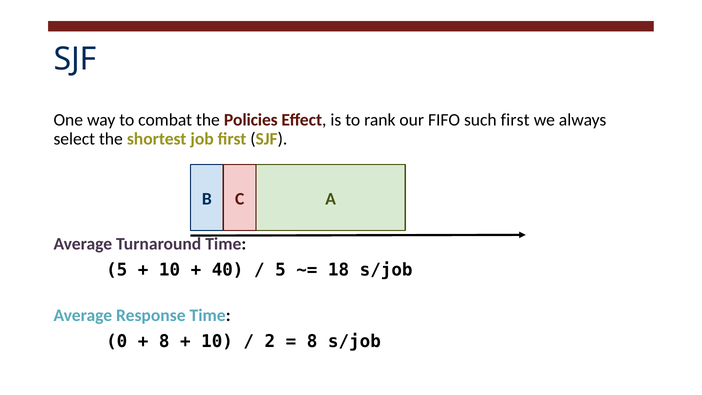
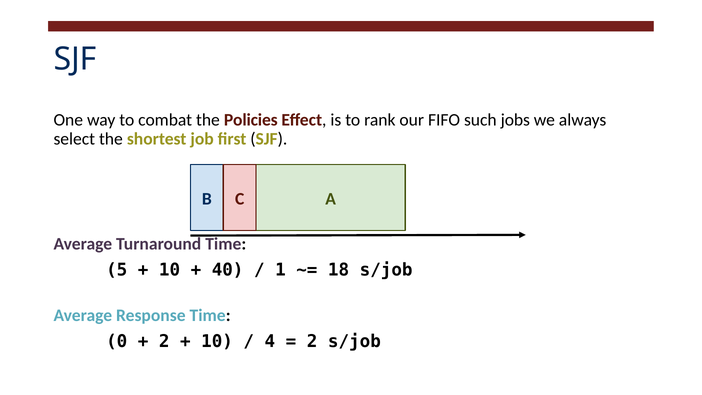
such first: first -> jobs
5 at (280, 270): 5 -> 1
8 at (164, 341): 8 -> 2
2: 2 -> 4
8 at (312, 341): 8 -> 2
